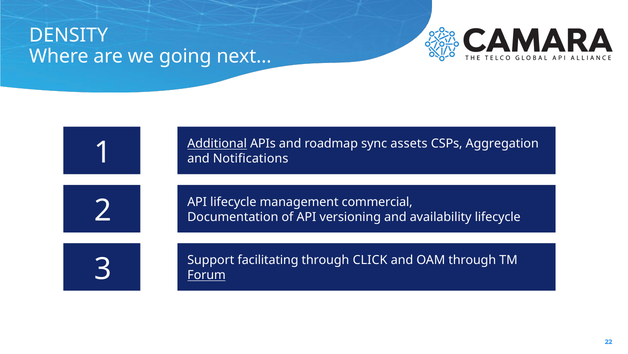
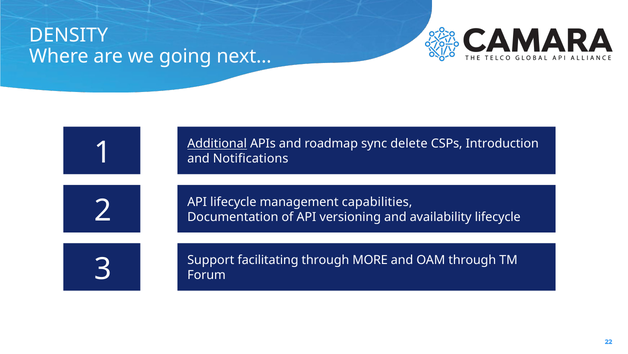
assets: assets -> delete
Aggregation: Aggregation -> Introduction
commercial: commercial -> capabilities
CLICK: CLICK -> MORE
Forum underline: present -> none
